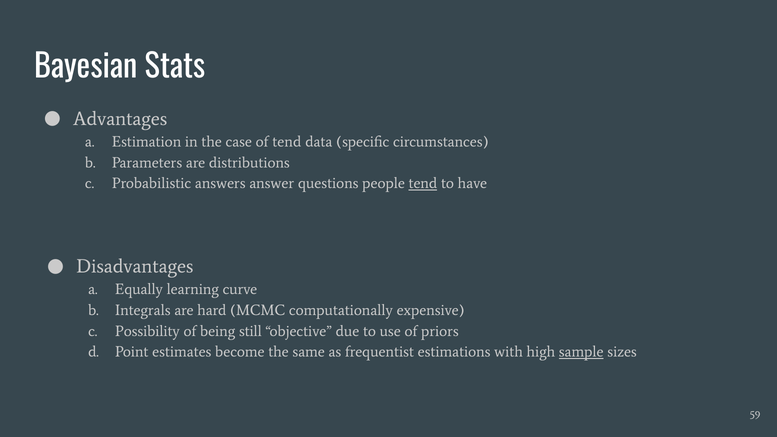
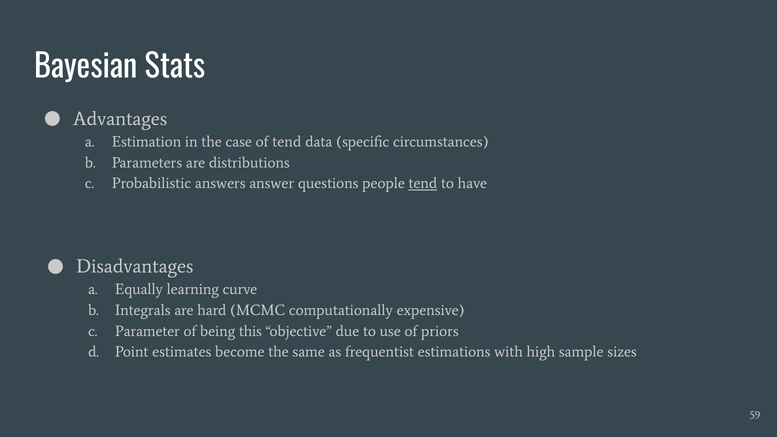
Possibility: Possibility -> Parameter
still: still -> this
sample underline: present -> none
